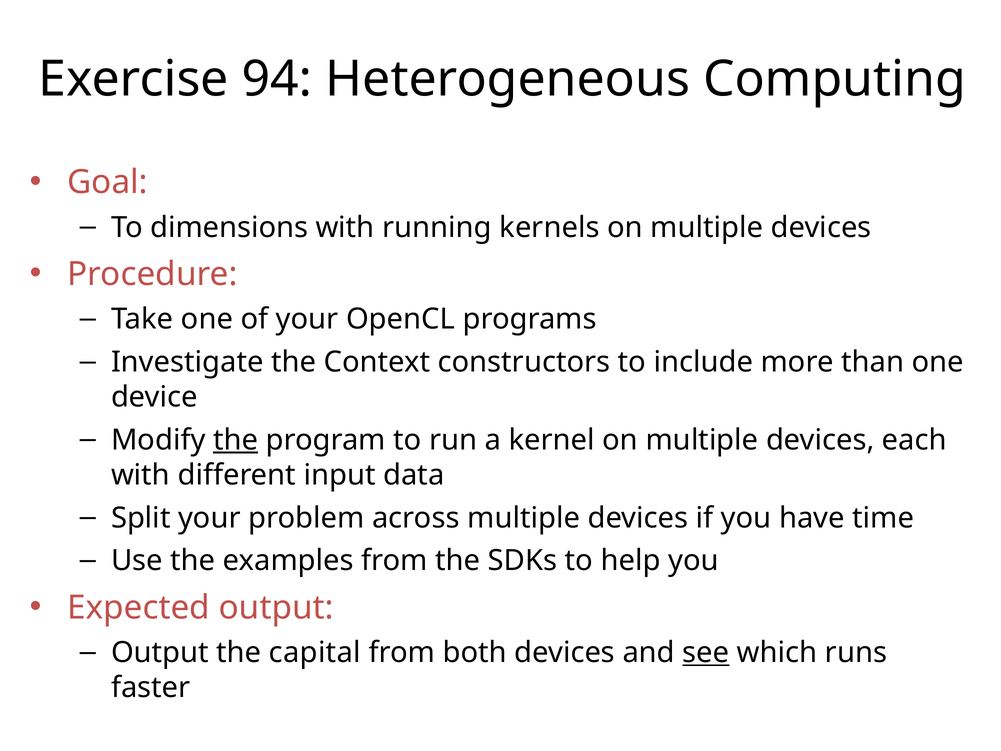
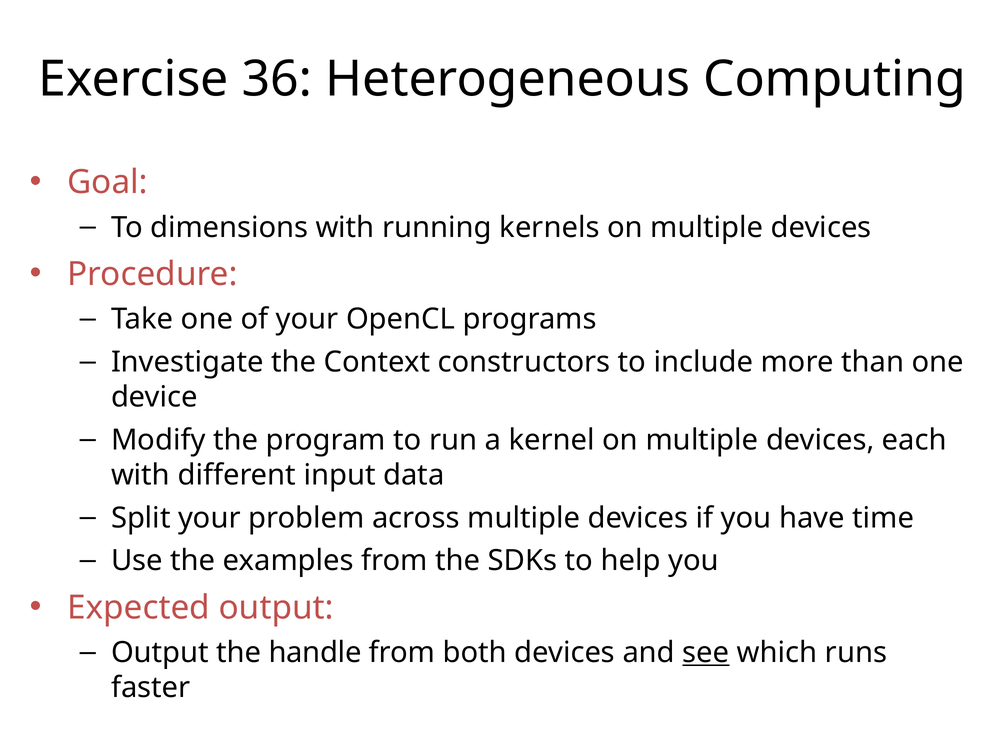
94: 94 -> 36
the at (236, 440) underline: present -> none
capital: capital -> handle
